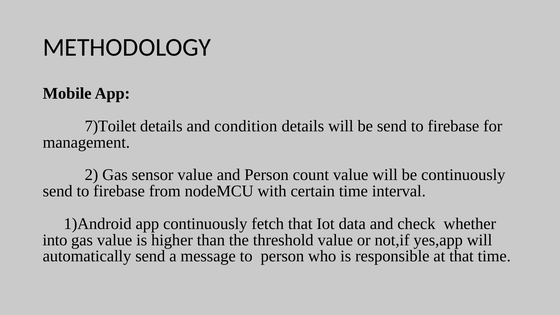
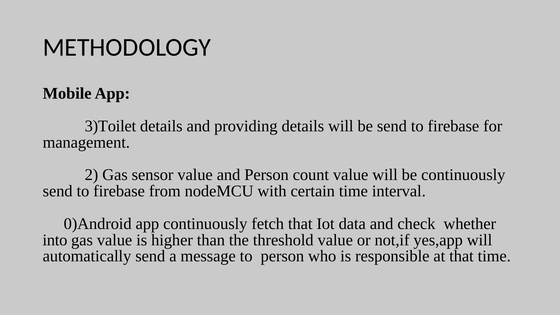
7)Toilet: 7)Toilet -> 3)Toilet
condition: condition -> providing
1)Android: 1)Android -> 0)Android
